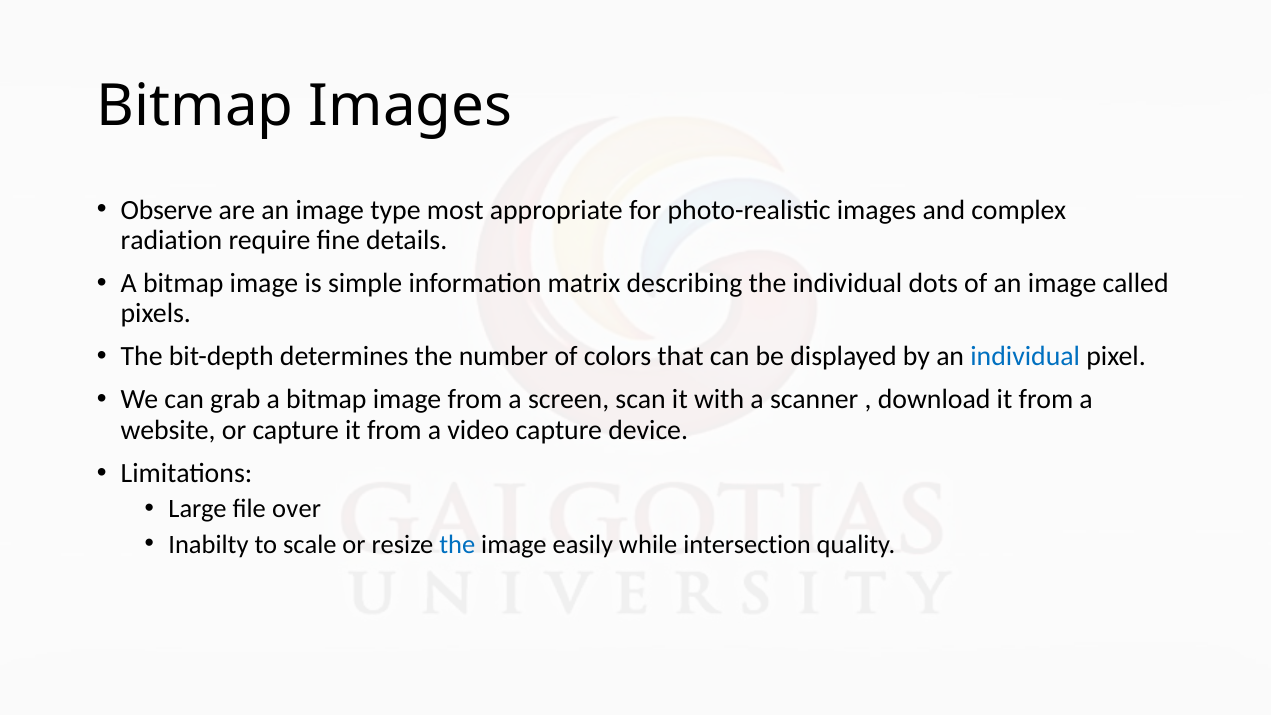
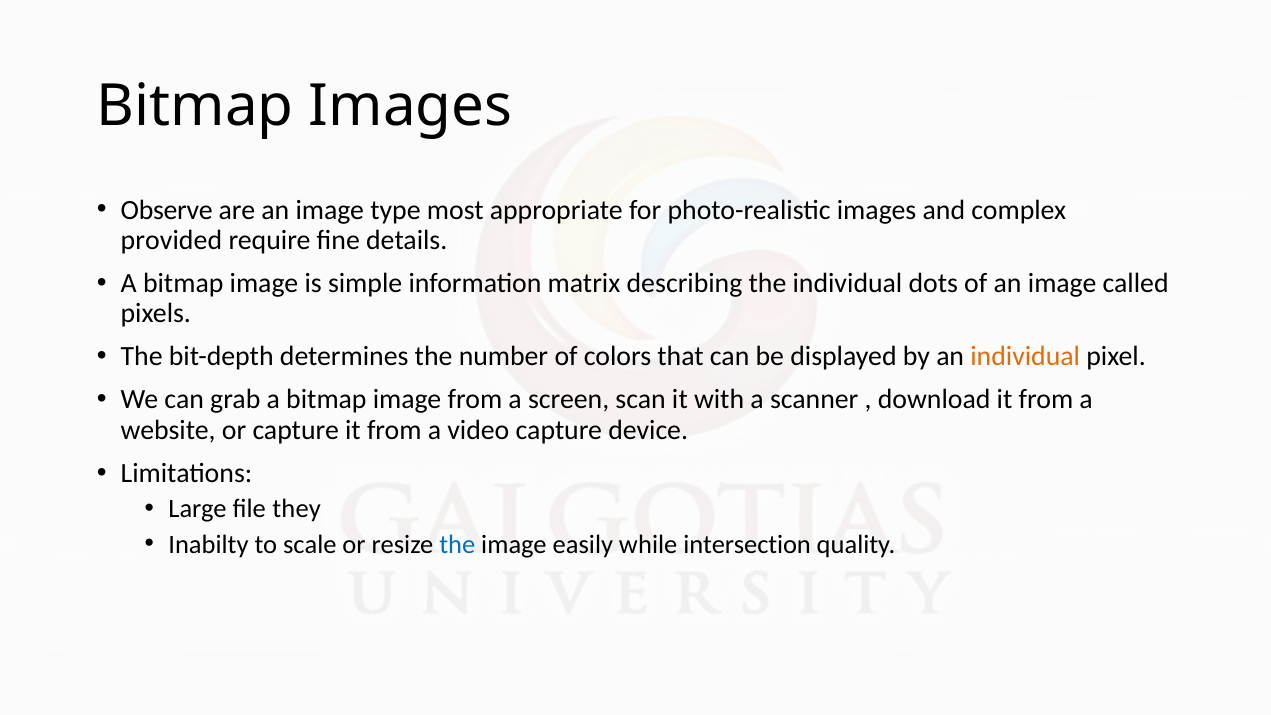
radiation: radiation -> provided
individual at (1025, 357) colour: blue -> orange
over: over -> they
